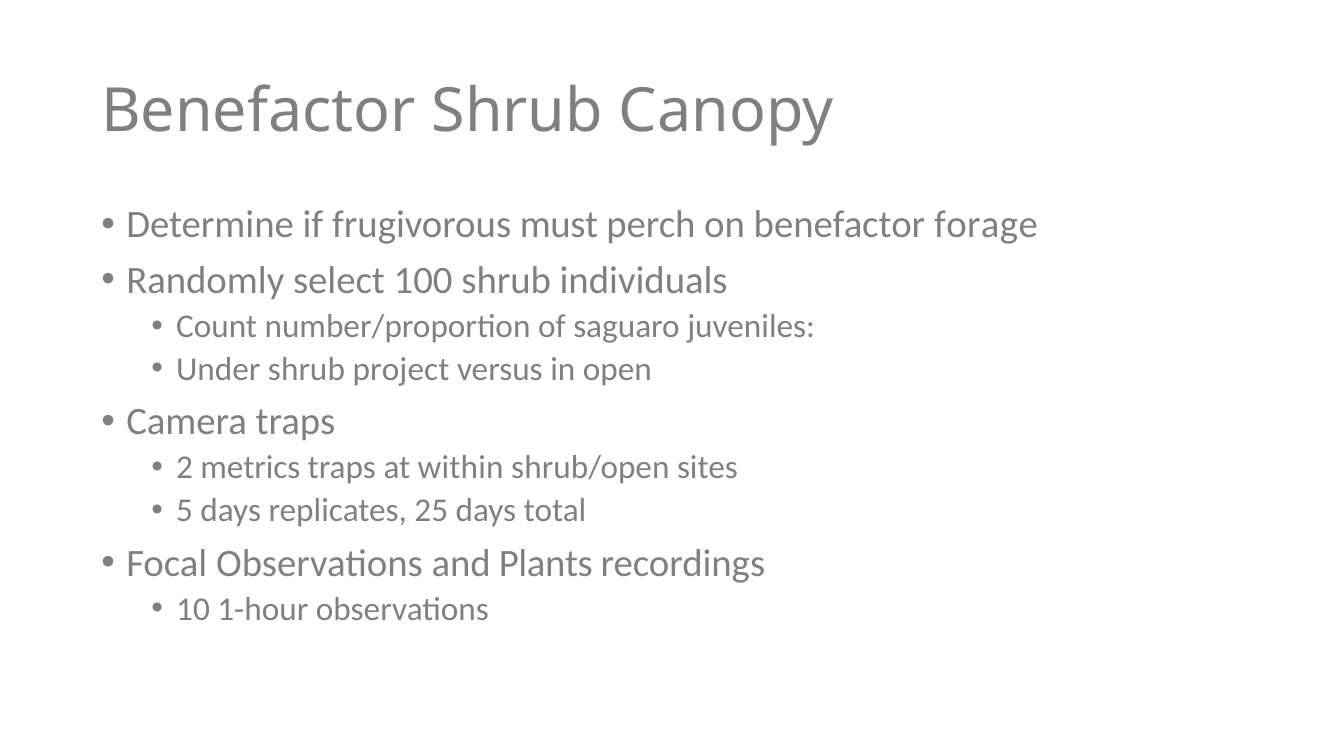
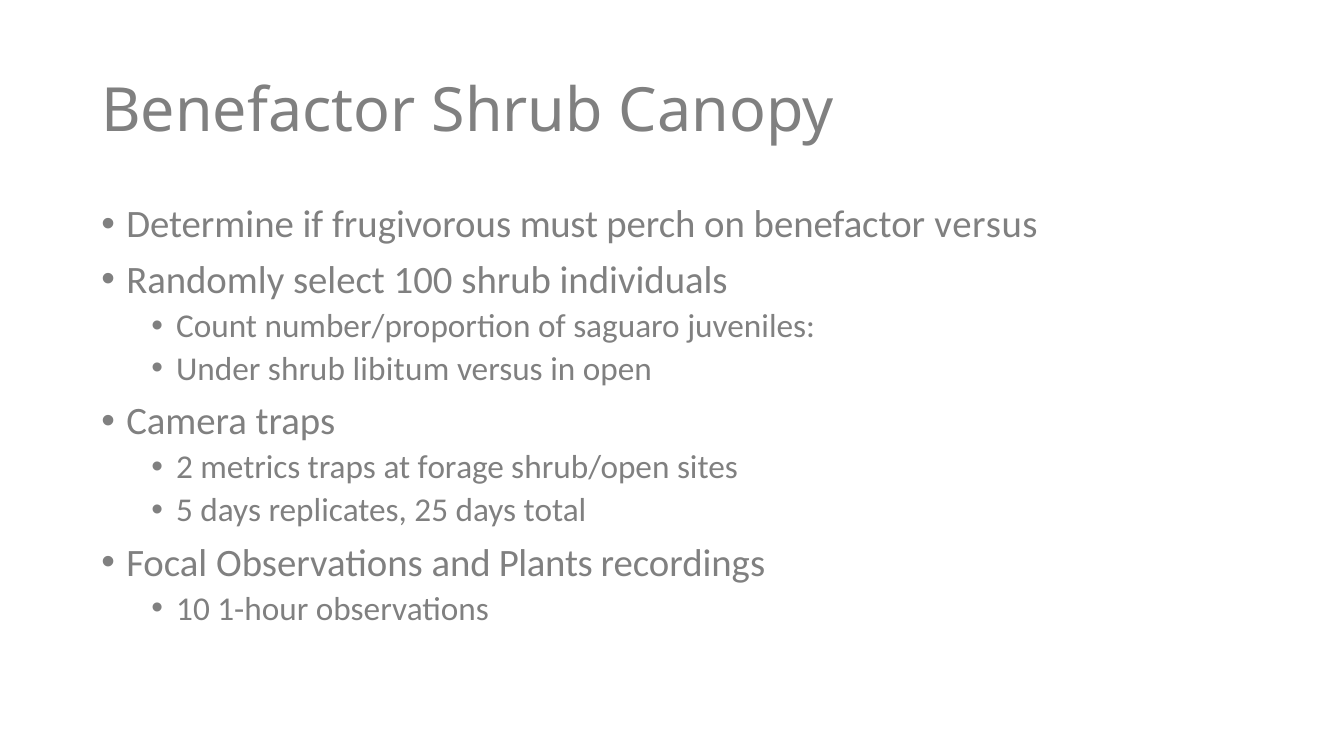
benefactor forage: forage -> versus
project: project -> libitum
within: within -> forage
